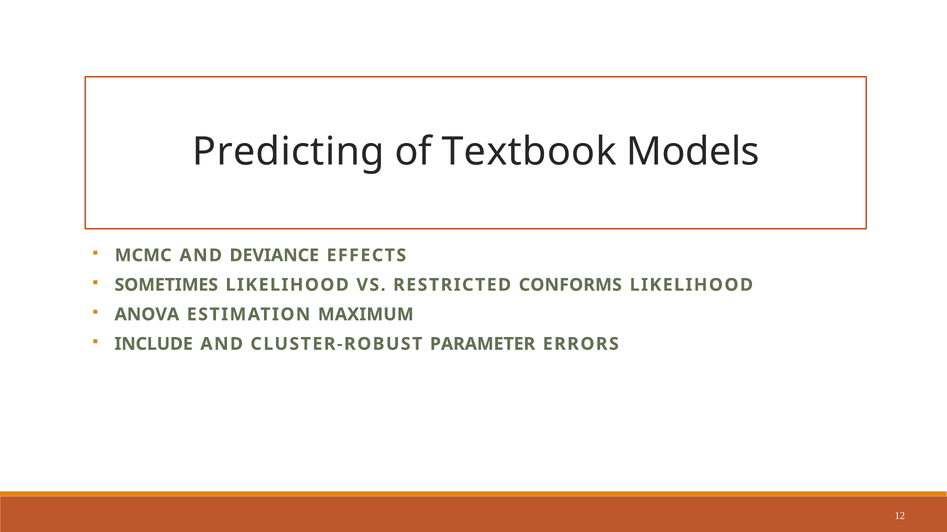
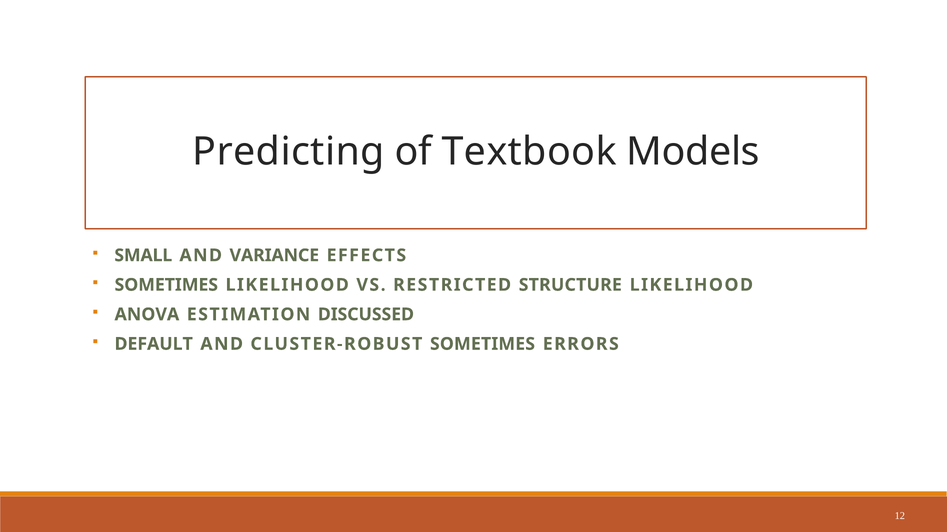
MCMC: MCMC -> SMALL
DEVIANCE: DEVIANCE -> VARIANCE
CONFORMS: CONFORMS -> STRUCTURE
MAXIMUM: MAXIMUM -> DISCUSSED
INCLUDE: INCLUDE -> DEFAULT
CLUSTER-ROBUST PARAMETER: PARAMETER -> SOMETIMES
